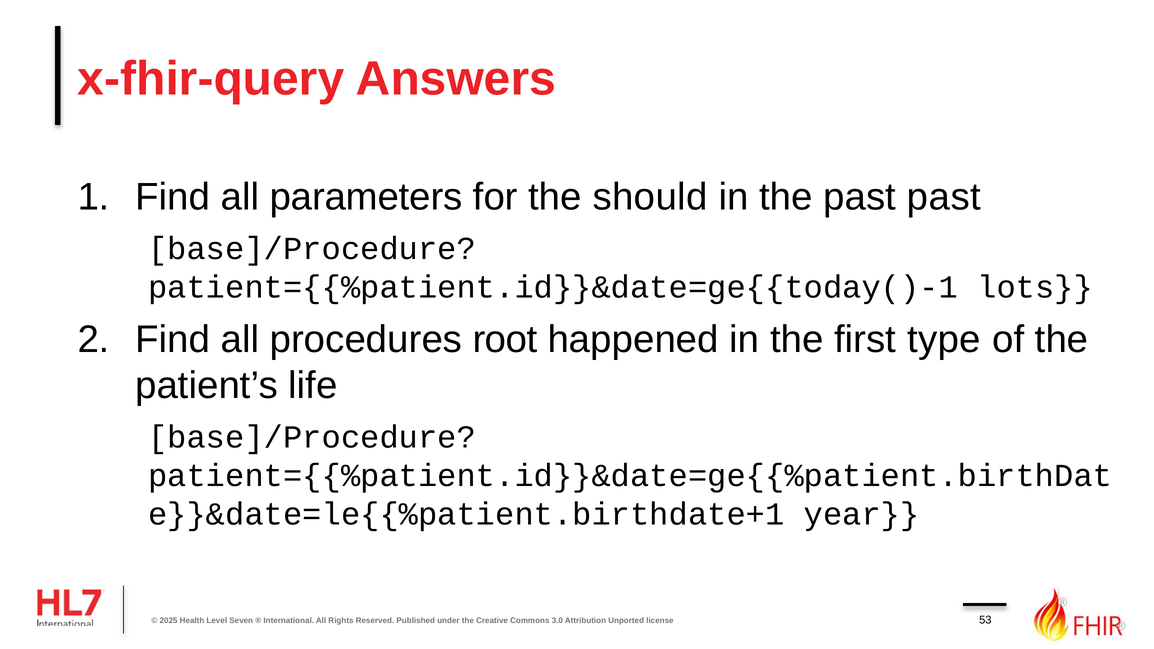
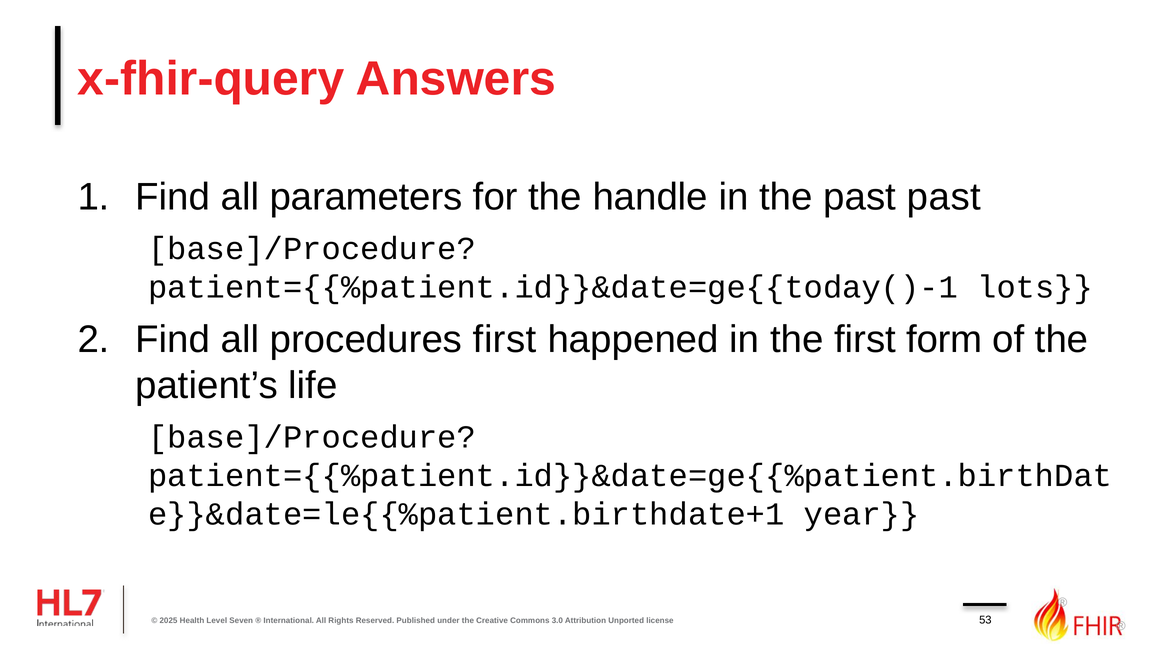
should: should -> handle
procedures root: root -> first
type: type -> form
